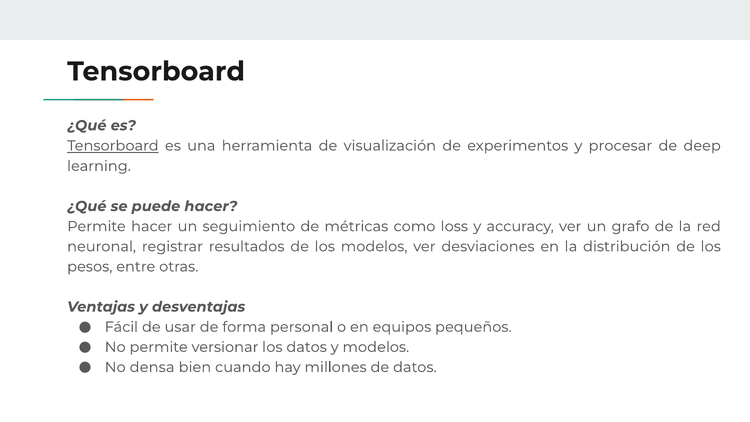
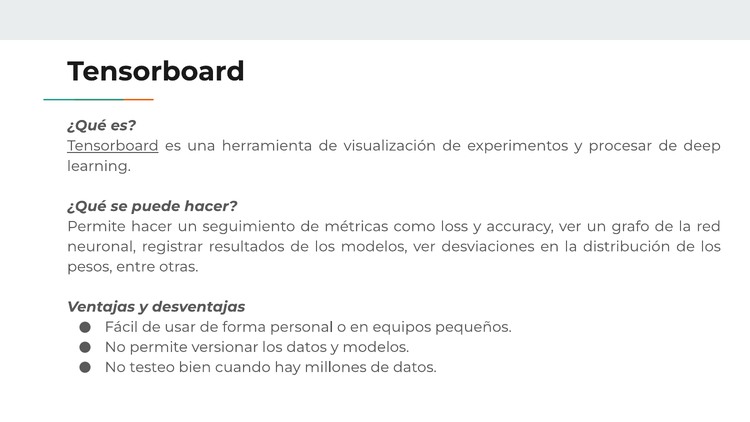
densa: densa -> testeo
